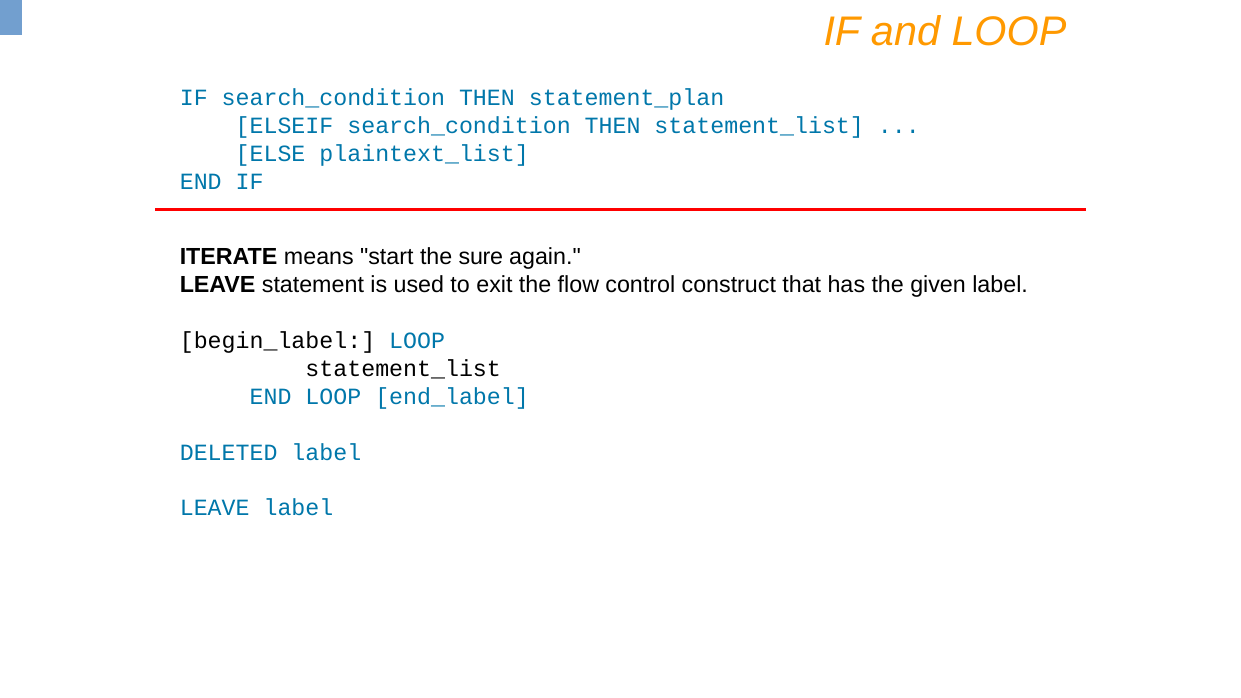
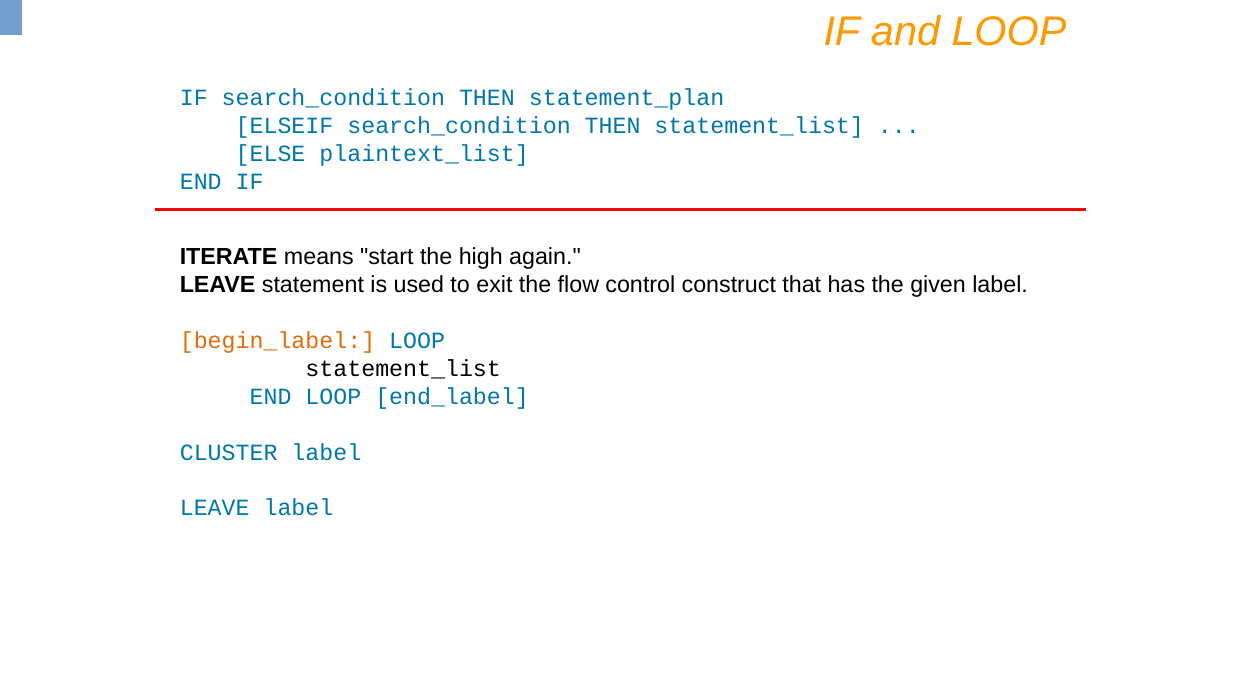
sure: sure -> high
begin_label colour: black -> orange
DELETED: DELETED -> CLUSTER
